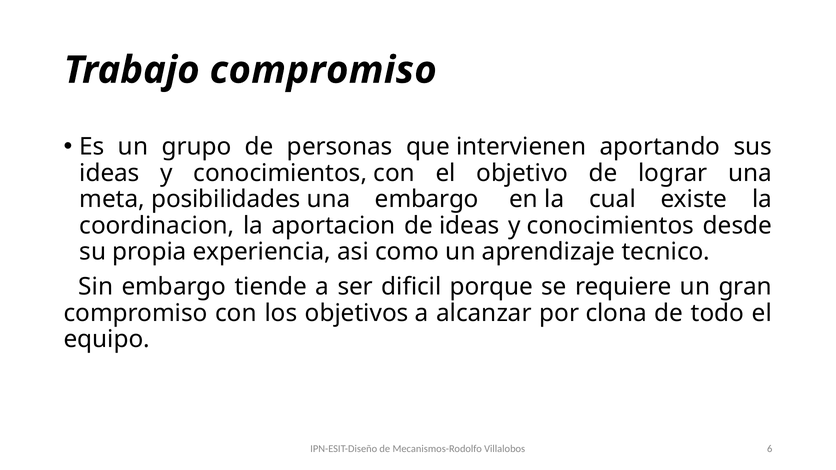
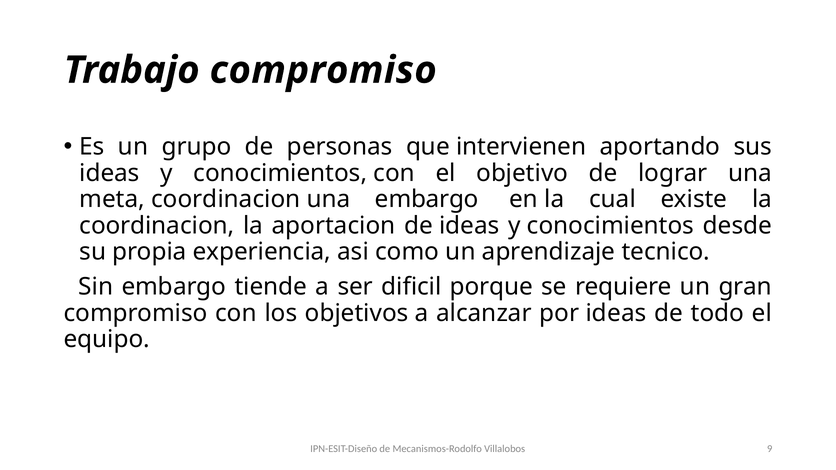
meta posibilidades: posibilidades -> coordinacion
por clona: clona -> ideas
6: 6 -> 9
